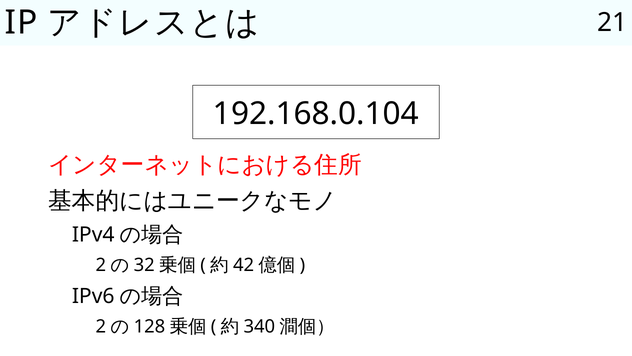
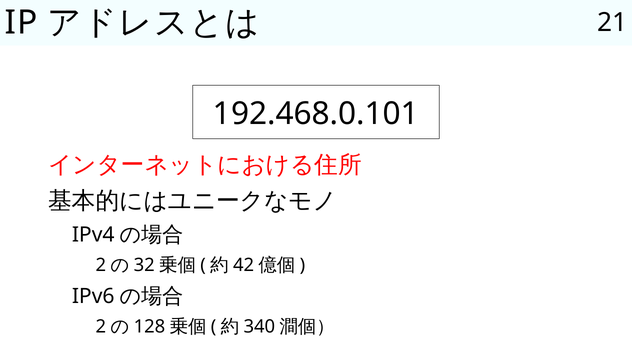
192.168.0.104: 192.168.0.104 -> 192.468.0.101
